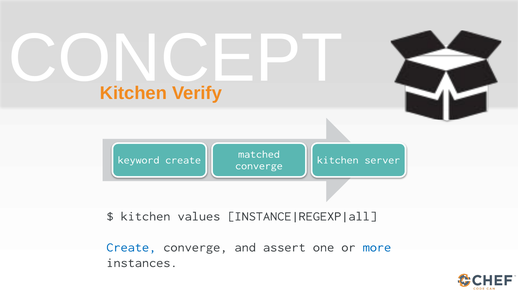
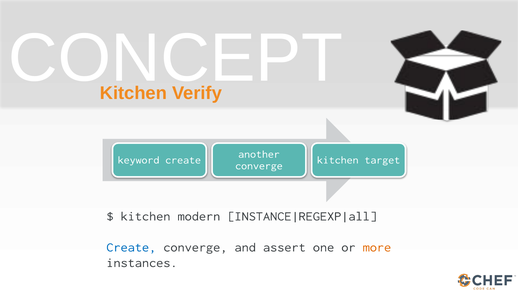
matched: matched -> another
server: server -> target
values: values -> modern
more colour: blue -> orange
